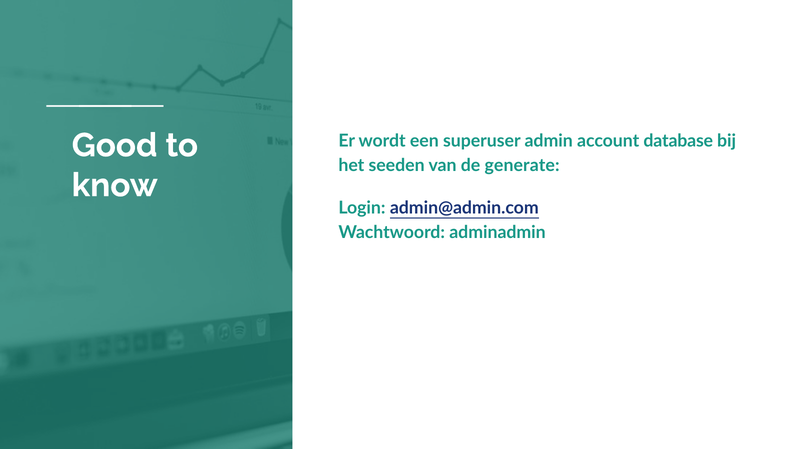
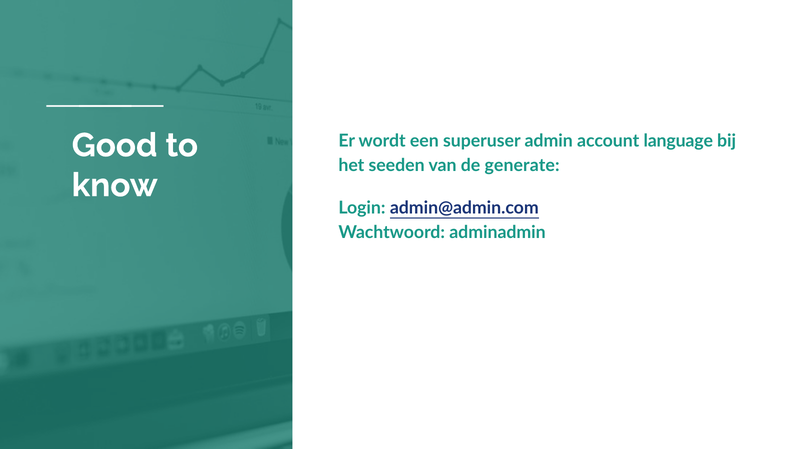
database: database -> language
